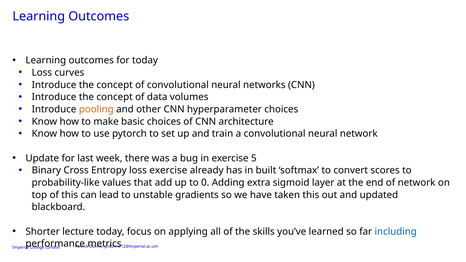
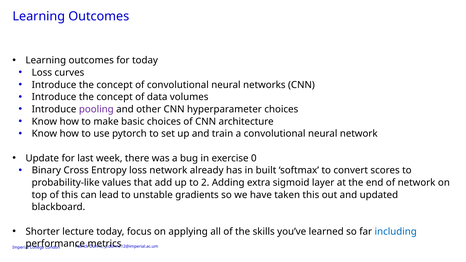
pooling colour: orange -> purple
5: 5 -> 0
loss exercise: exercise -> network
0: 0 -> 2
